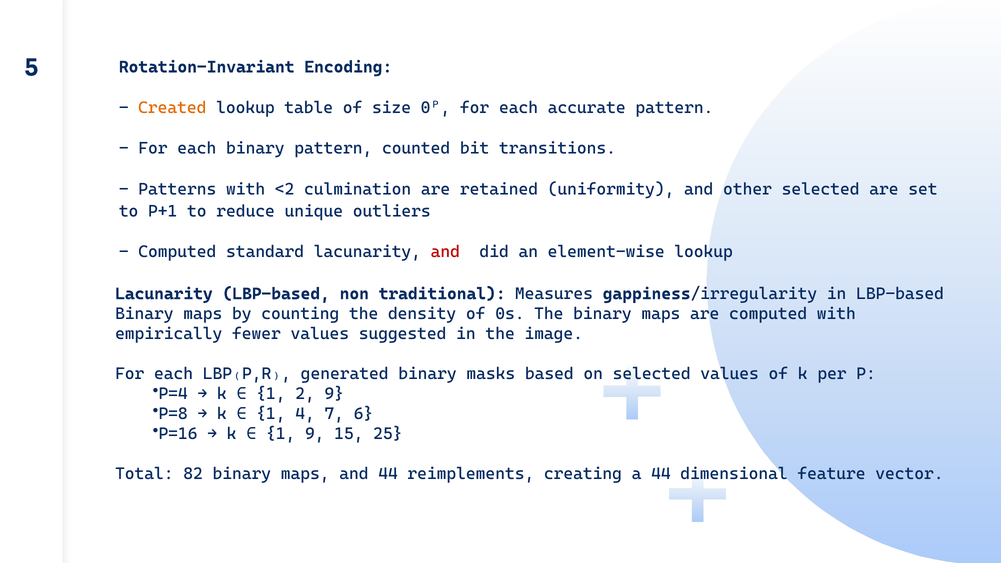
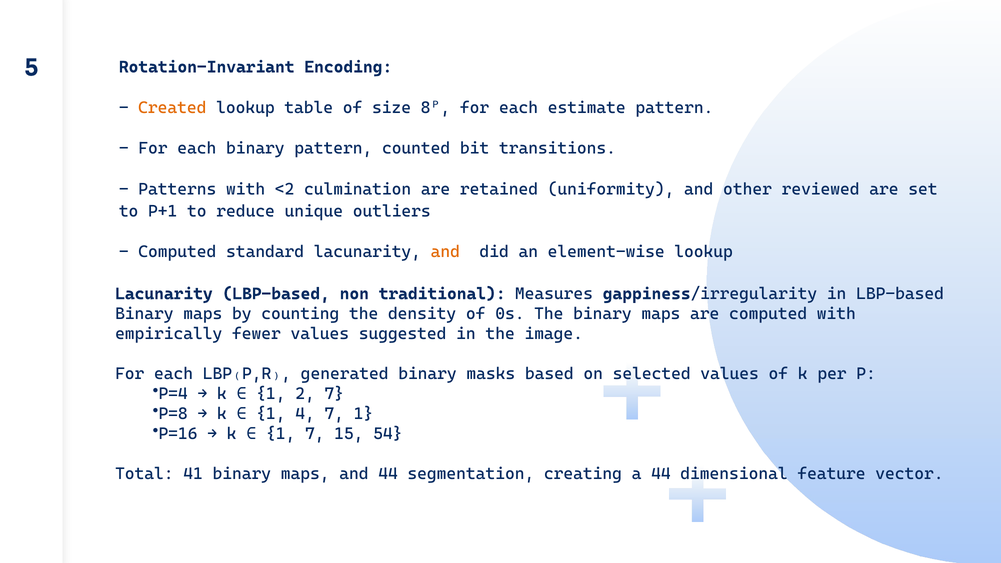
0: 0 -> 8
accurate: accurate -> estimate
other selected: selected -> reviewed
and at (445, 252) colour: red -> orange
2 9: 9 -> 7
7 6: 6 -> 1
1 9: 9 -> 7
25: 25 -> 54
82: 82 -> 41
reimplements: reimplements -> segmentation
